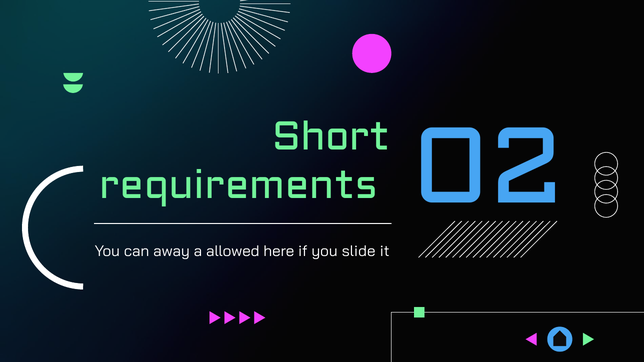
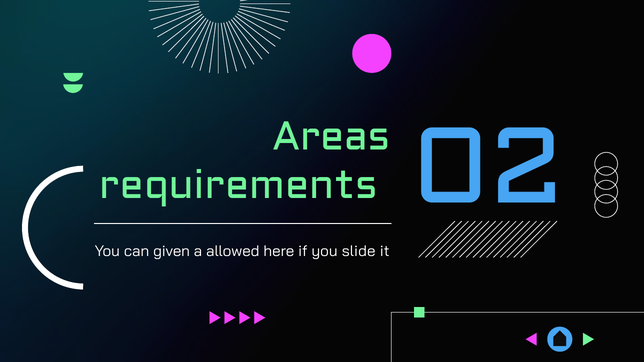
Short: Short -> Areas
away: away -> given
